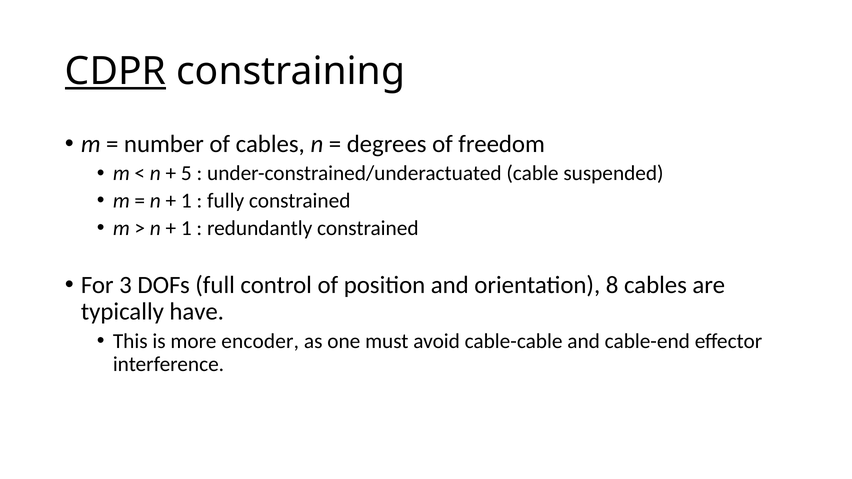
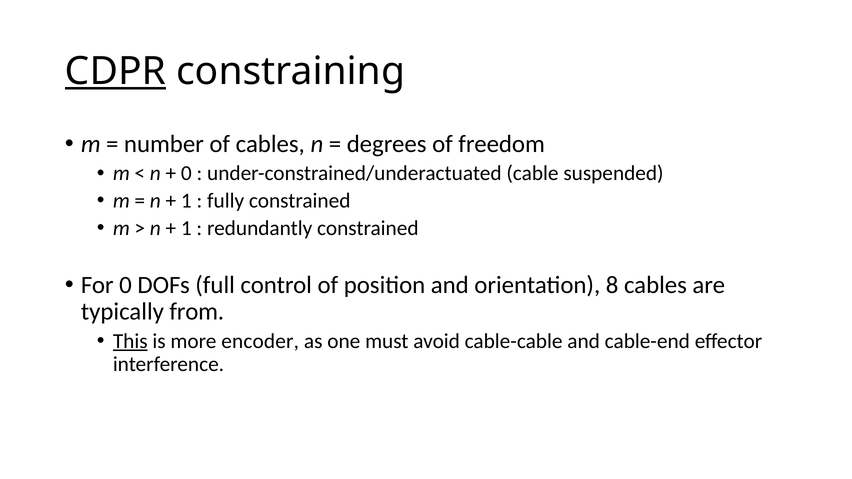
5 at (186, 173): 5 -> 0
For 3: 3 -> 0
have: have -> from
This underline: none -> present
